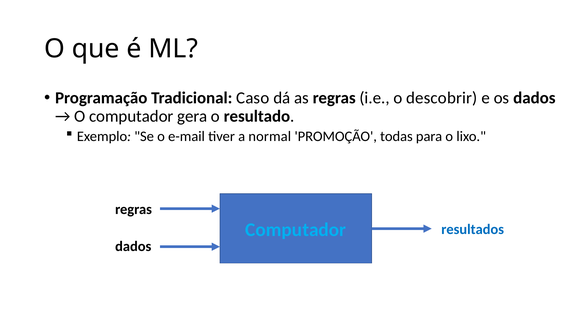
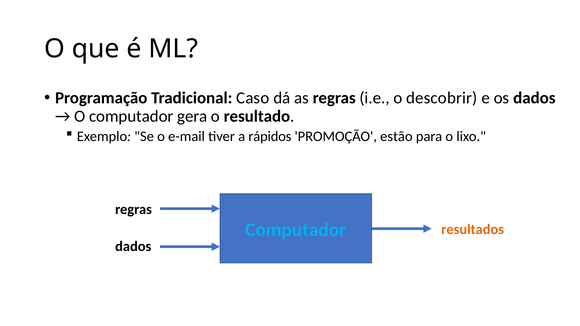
normal: normal -> rápidos
todas: todas -> estão
resultados colour: blue -> orange
